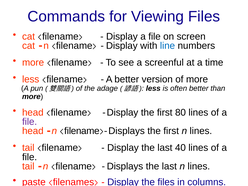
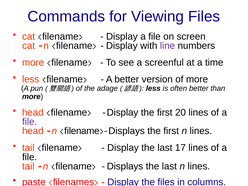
line colour: blue -> purple
80: 80 -> 20
40: 40 -> 17
